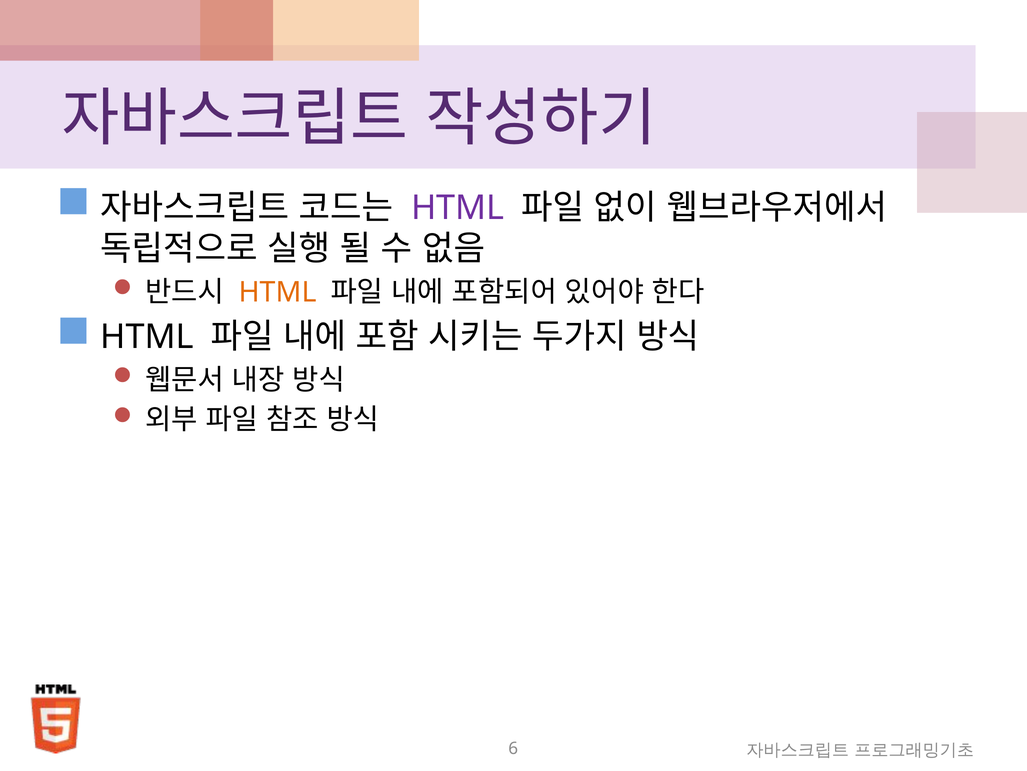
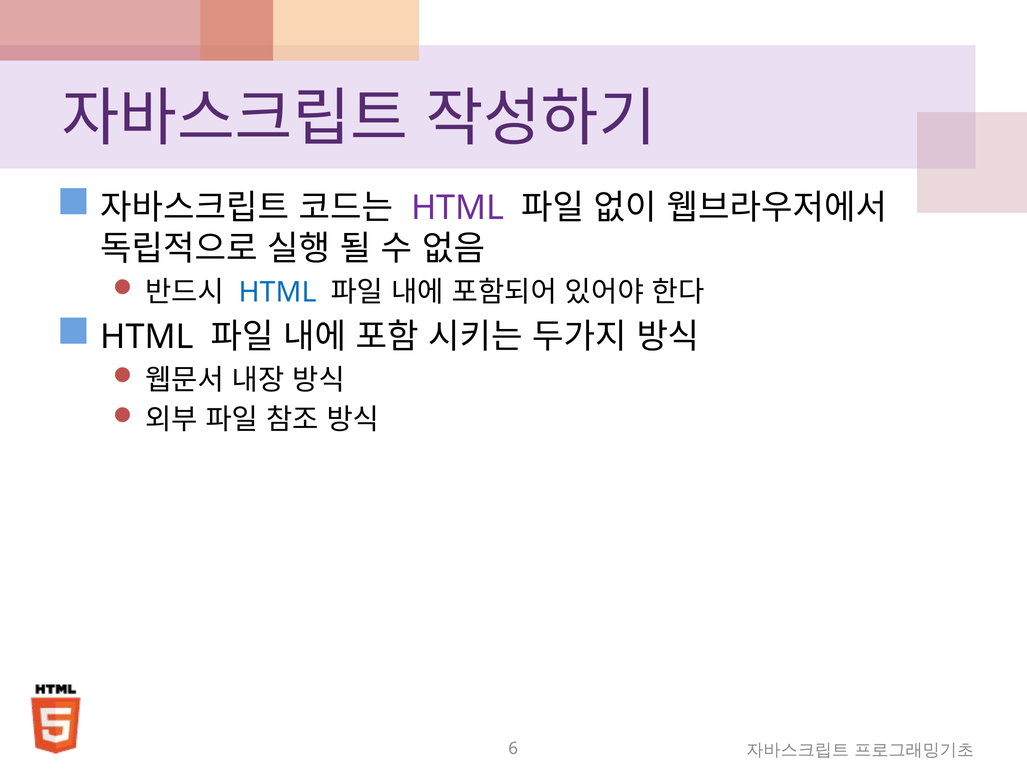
HTML at (278, 292) colour: orange -> blue
